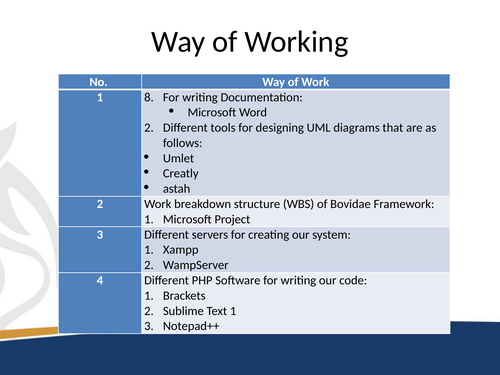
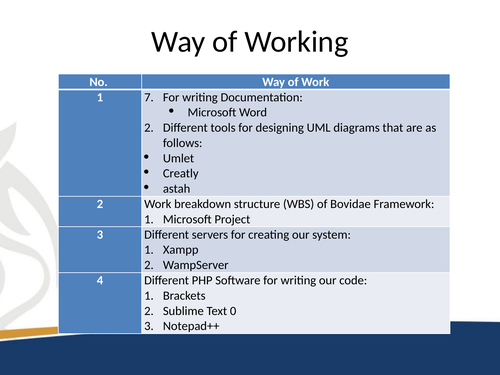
8: 8 -> 7
Text 1: 1 -> 0
